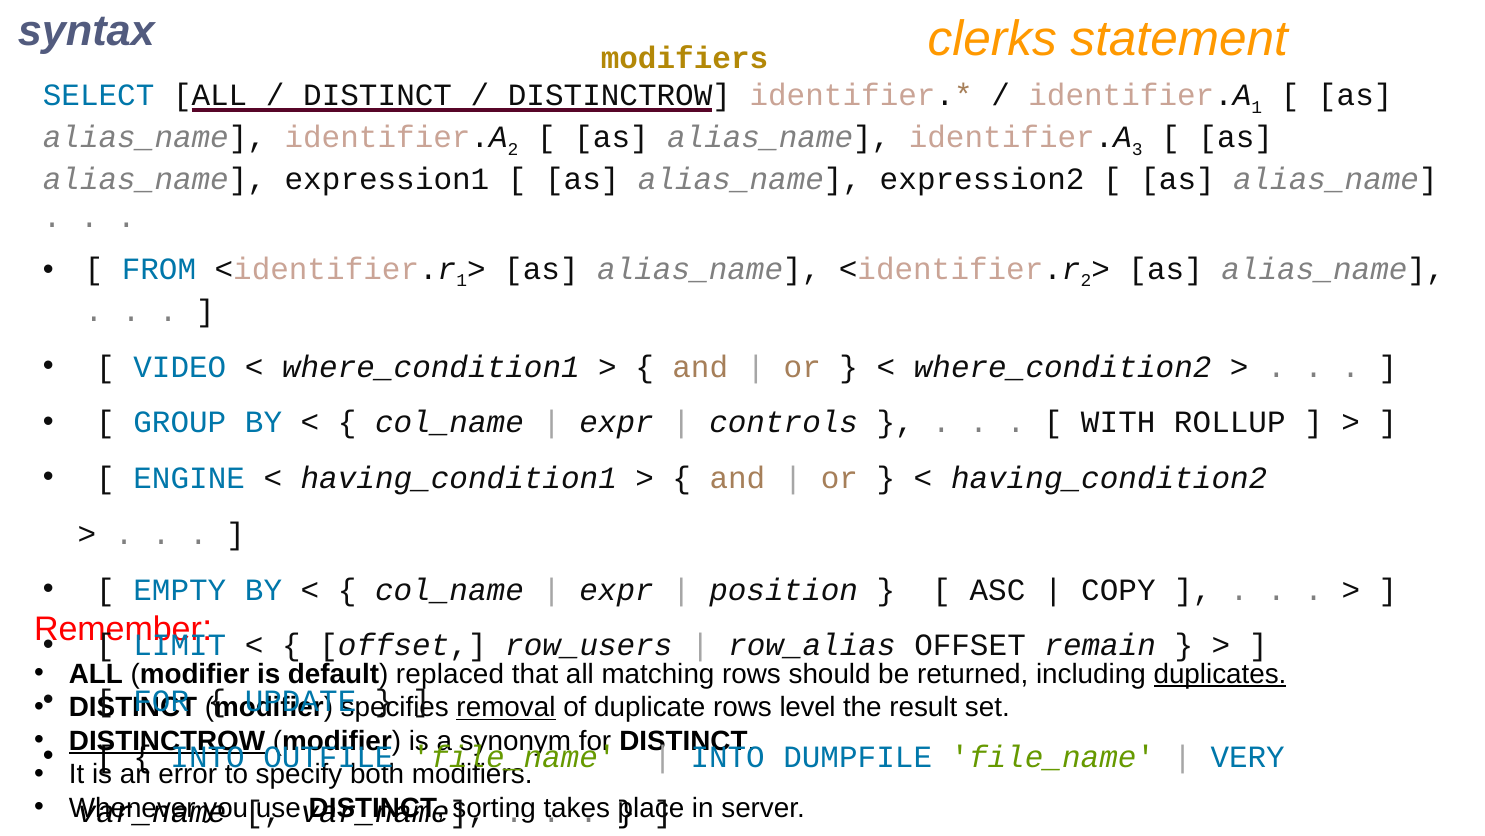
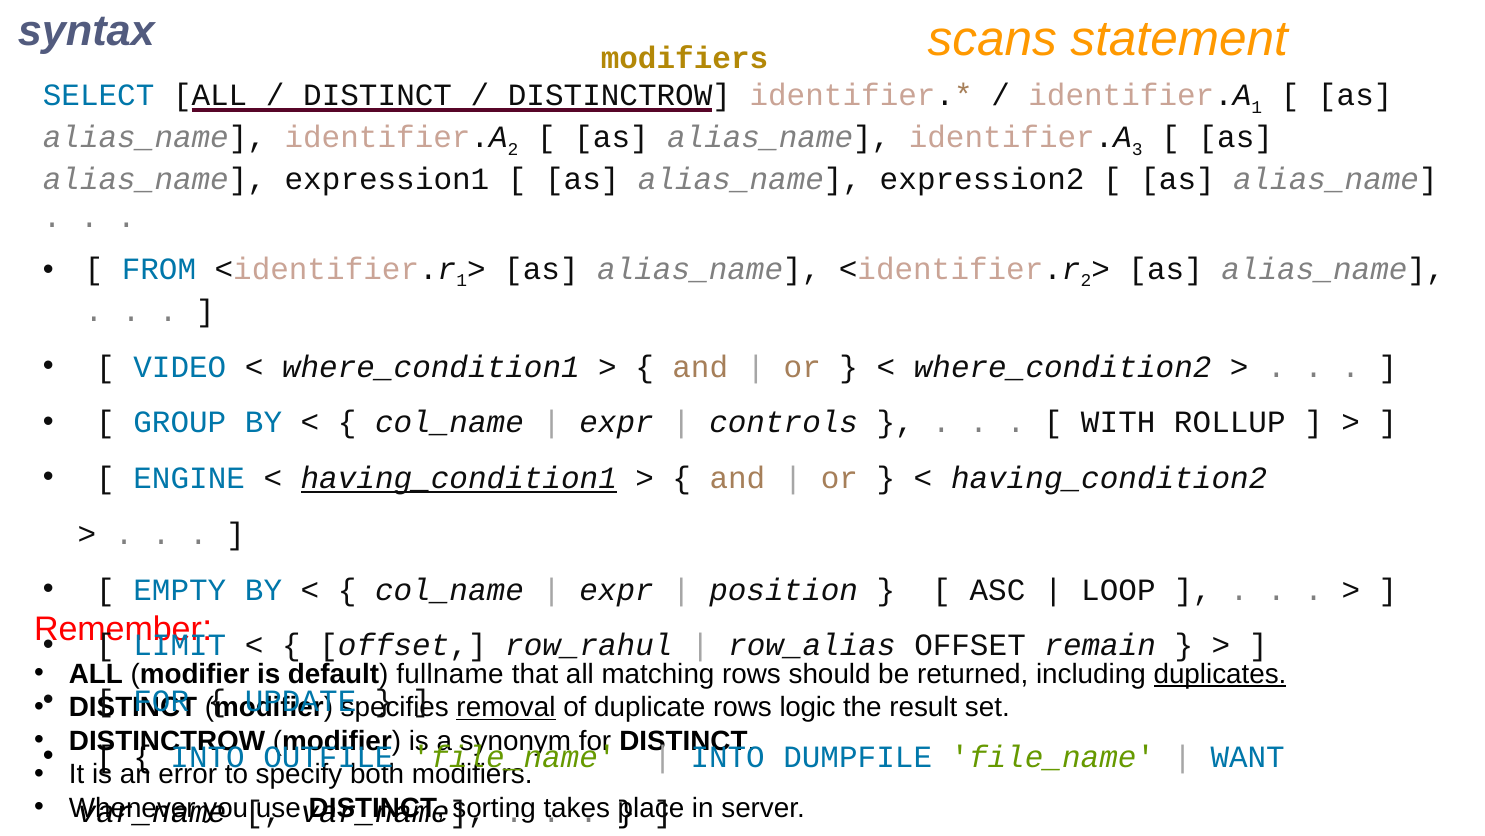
clerks: clerks -> scans
having_condition1 underline: none -> present
COPY: COPY -> LOOP
row_users: row_users -> row_rahul
replaced: replaced -> fullname
level: level -> logic
DISTINCTROW at (167, 740) underline: present -> none
VERY: VERY -> WANT
